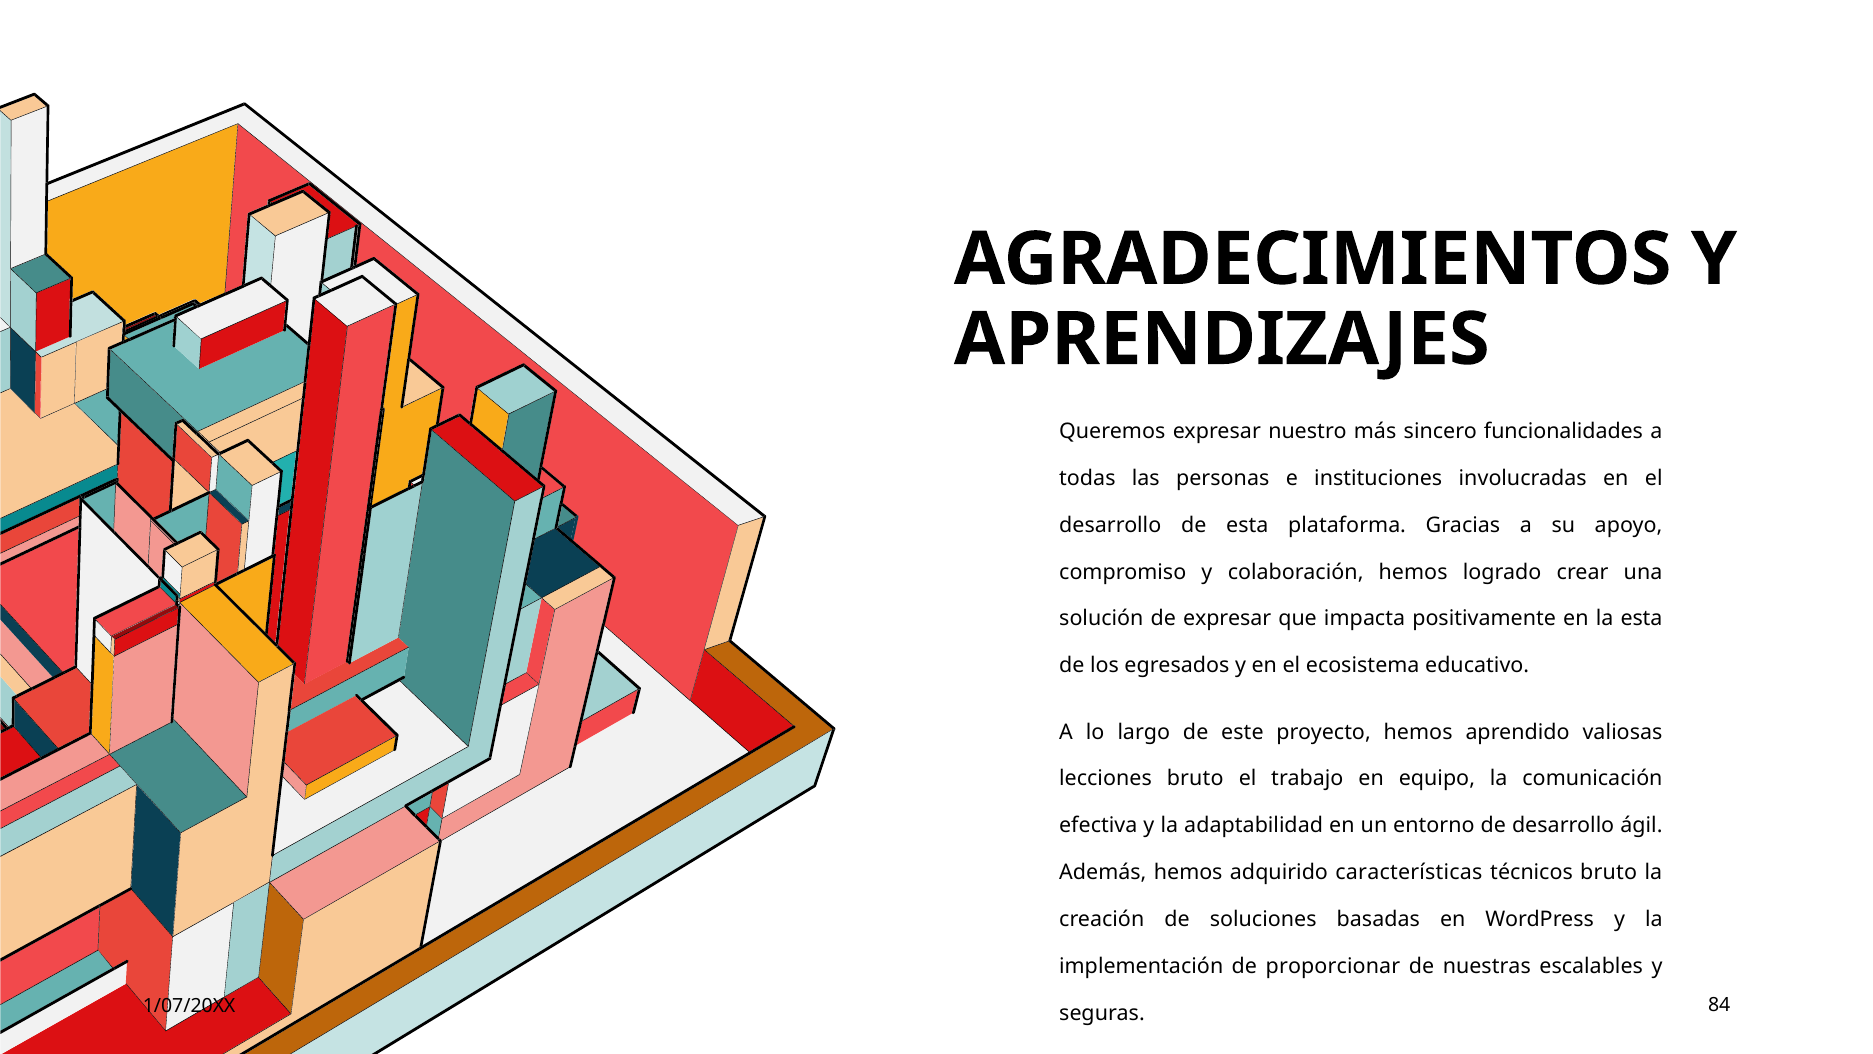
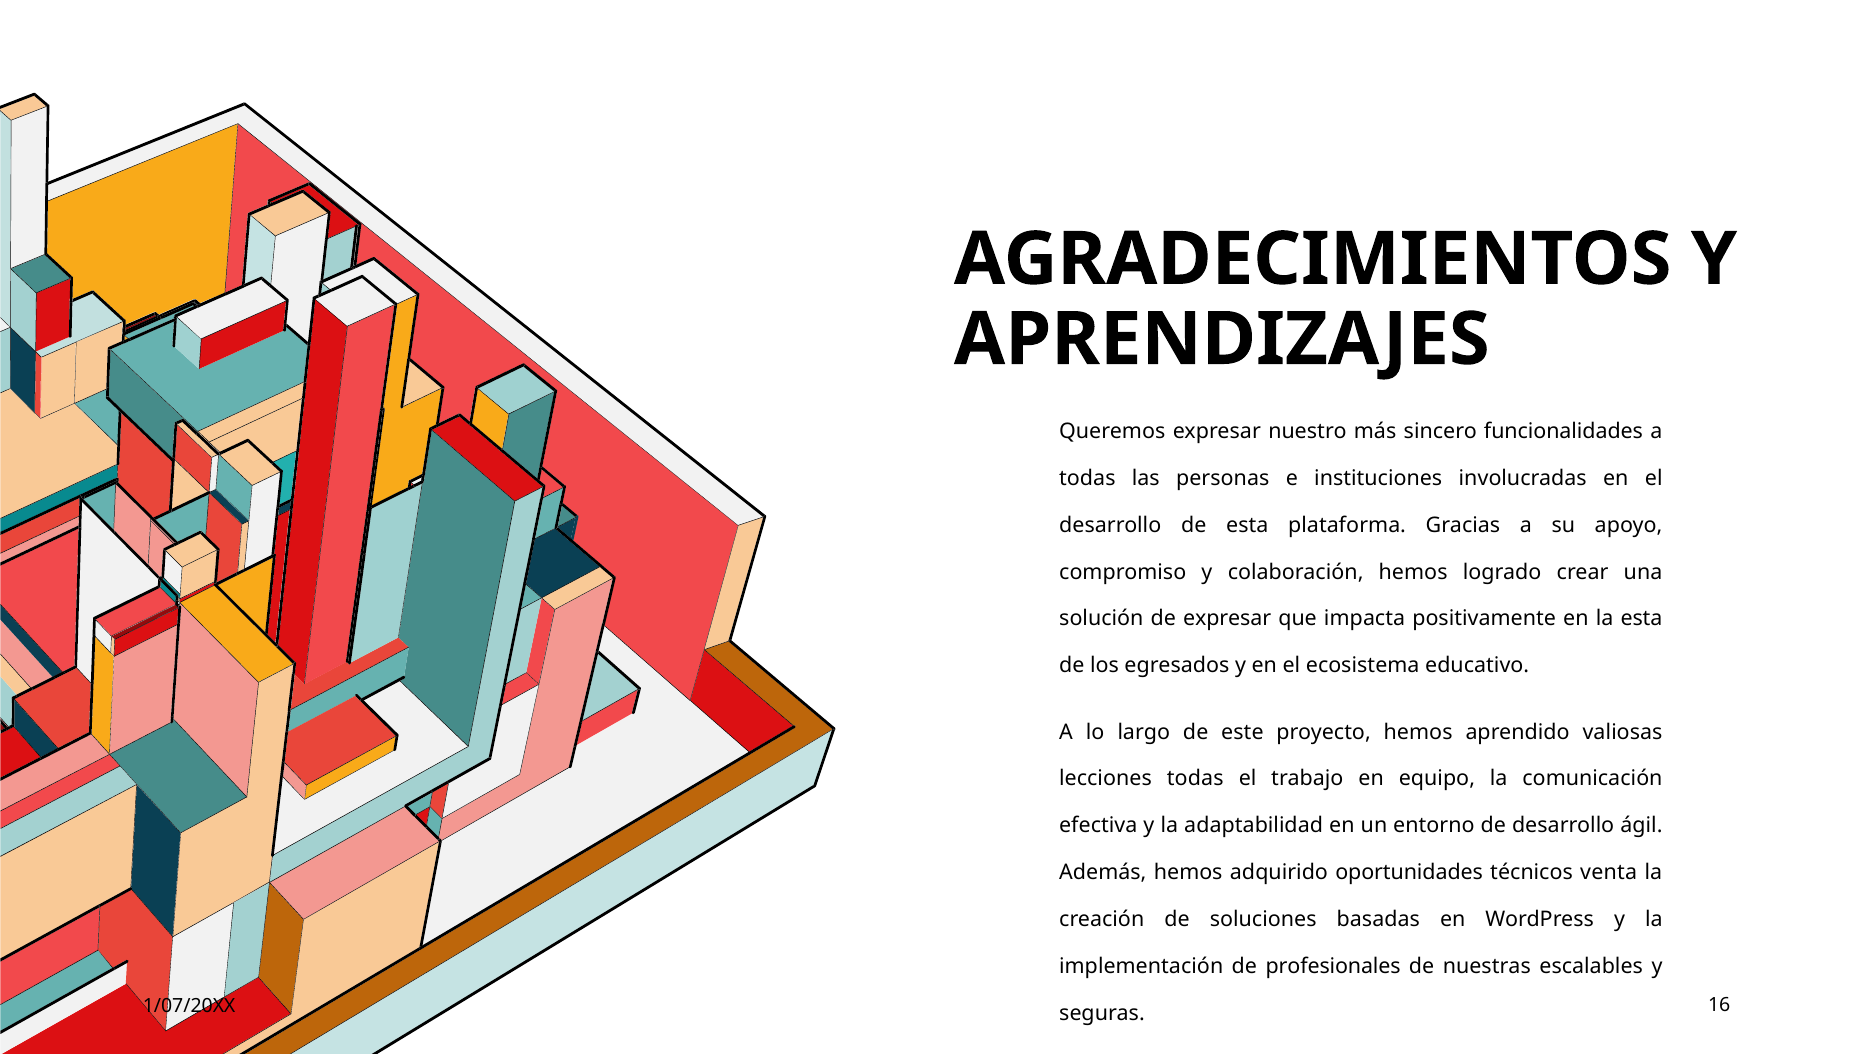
lecciones bruto: bruto -> todas
características: características -> oportunidades
técnicos bruto: bruto -> venta
proporcionar: proporcionar -> profesionales
84: 84 -> 16
